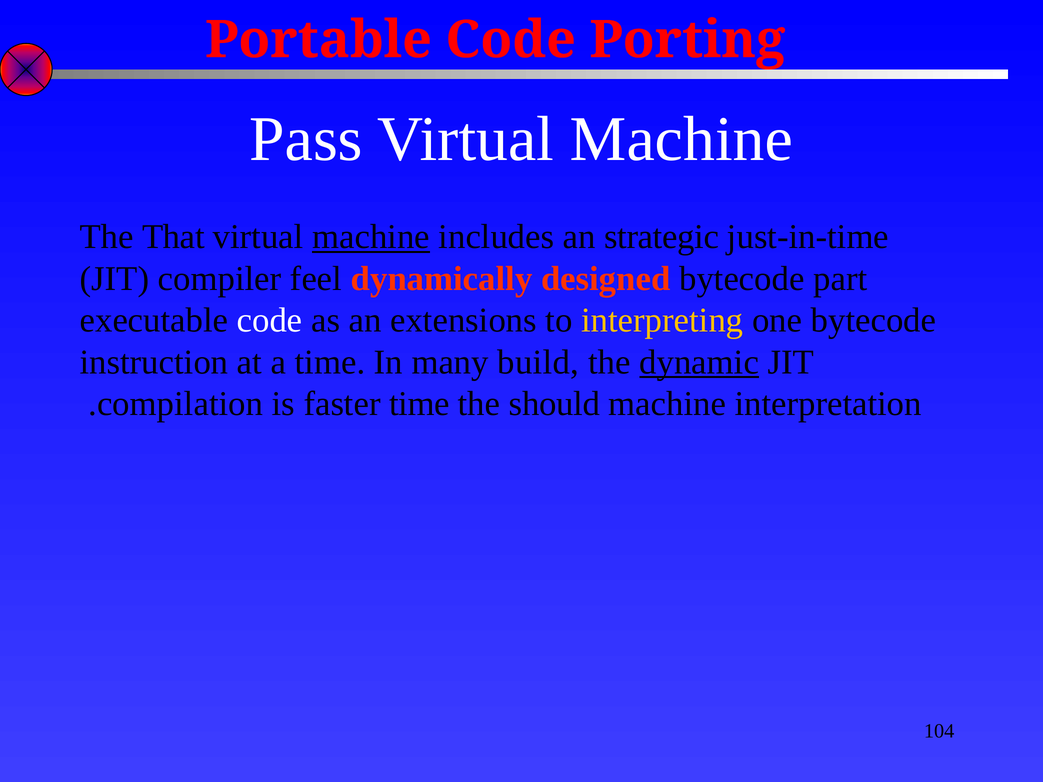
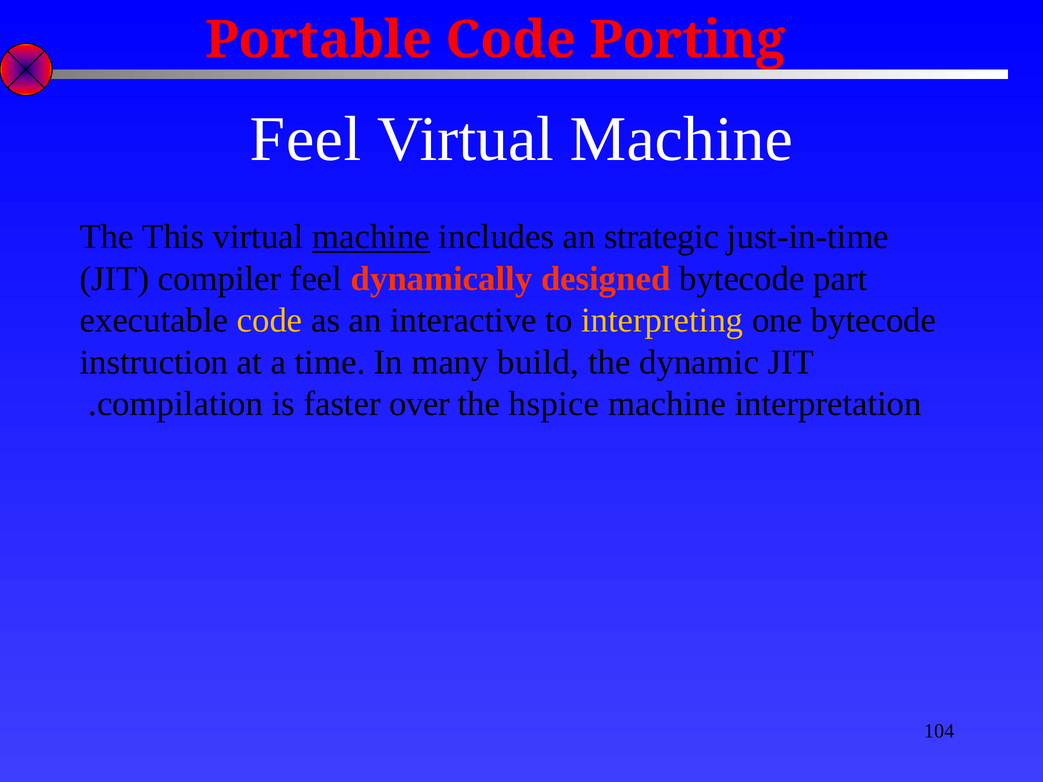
Pass at (306, 139): Pass -> Feel
That: That -> This
code at (270, 320) colour: white -> yellow
extensions: extensions -> interactive
dynamic underline: present -> none
faster time: time -> over
should: should -> hspice
